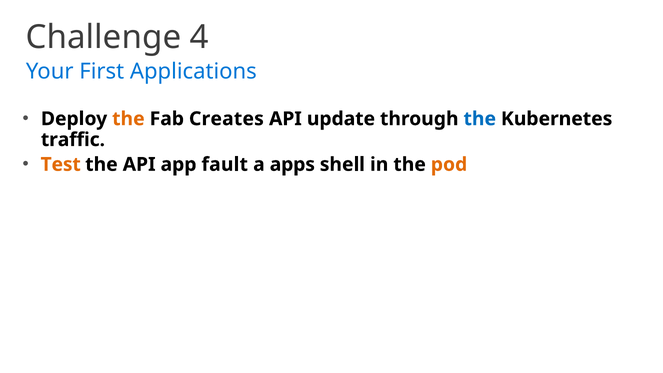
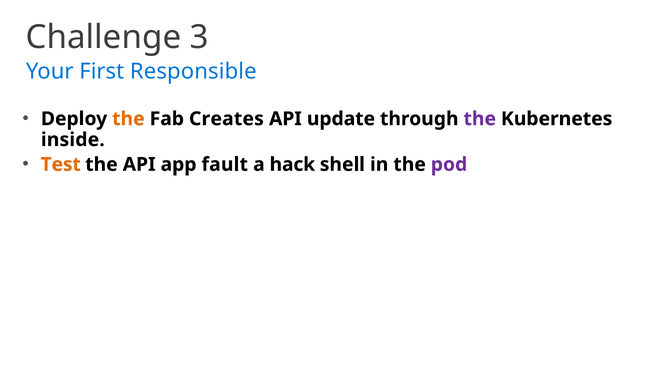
4: 4 -> 3
Applications: Applications -> Responsible
the at (480, 119) colour: blue -> purple
traffic: traffic -> inside
apps: apps -> hack
pod colour: orange -> purple
